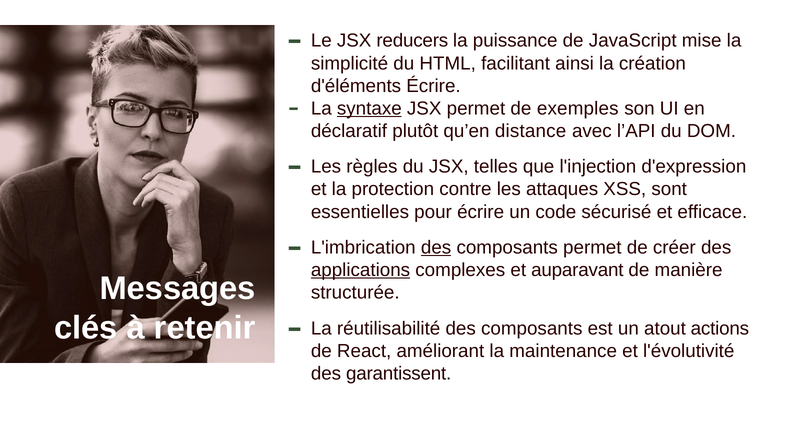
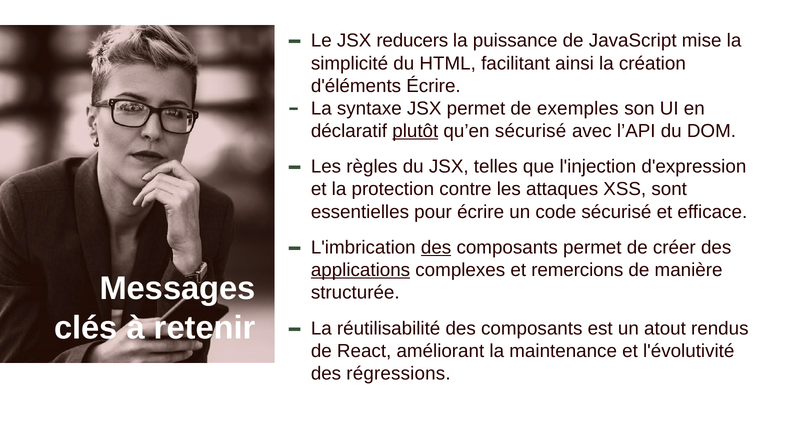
syntaxe underline: present -> none
plutôt underline: none -> present
qu’en distance: distance -> sécurisé
auparavant: auparavant -> remercions
actions: actions -> rendus
garantissent: garantissent -> régressions
